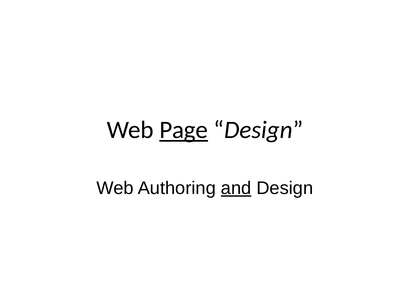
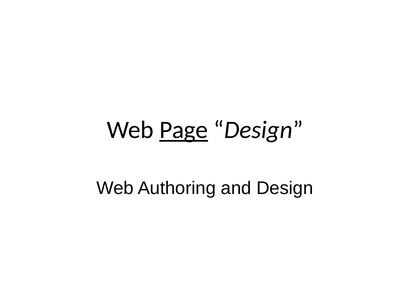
and underline: present -> none
